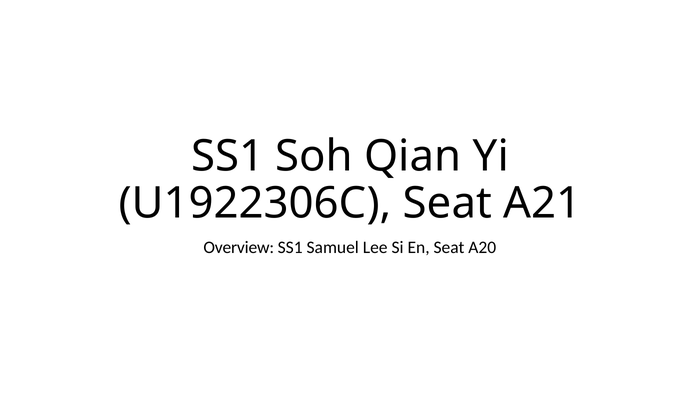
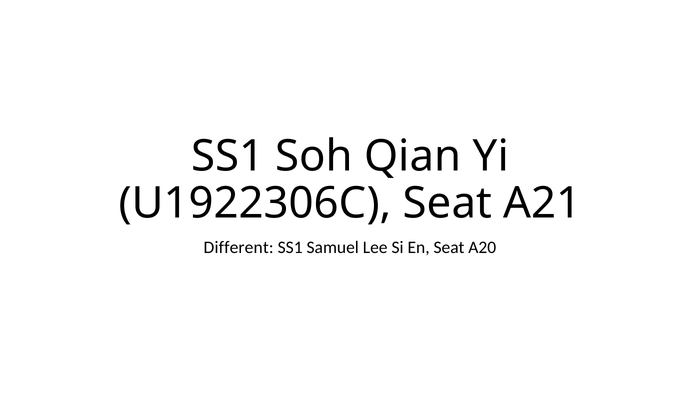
Overview: Overview -> Different
